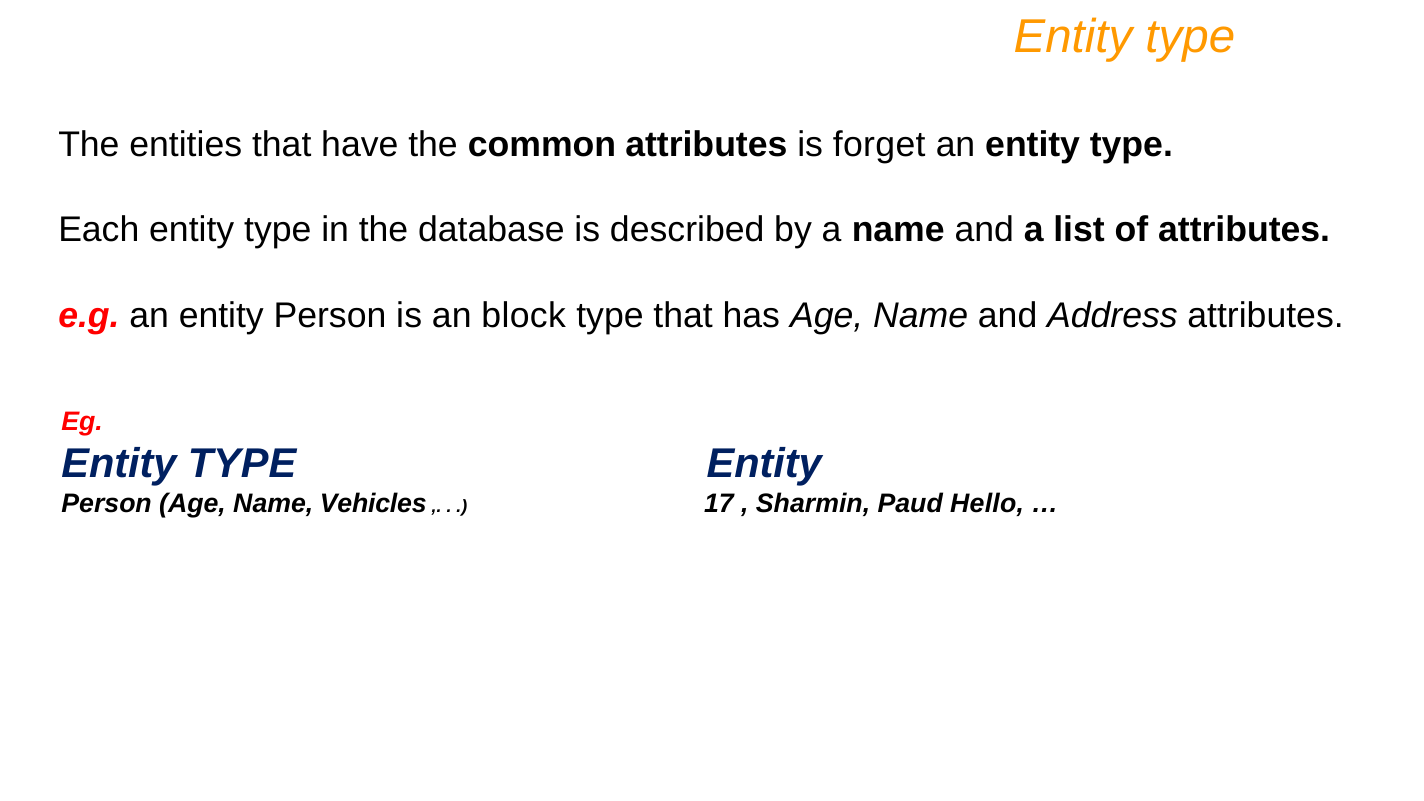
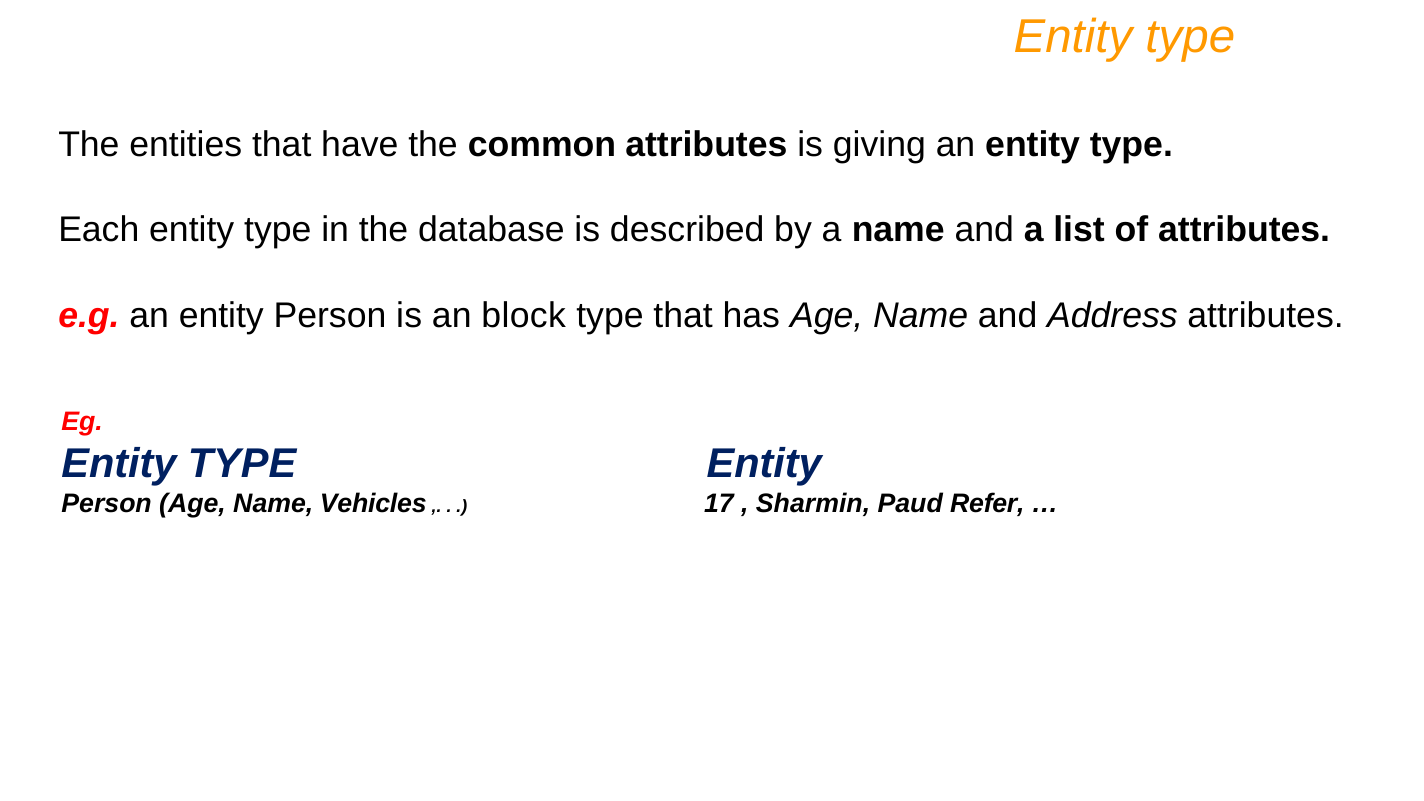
forget: forget -> giving
Hello: Hello -> Refer
